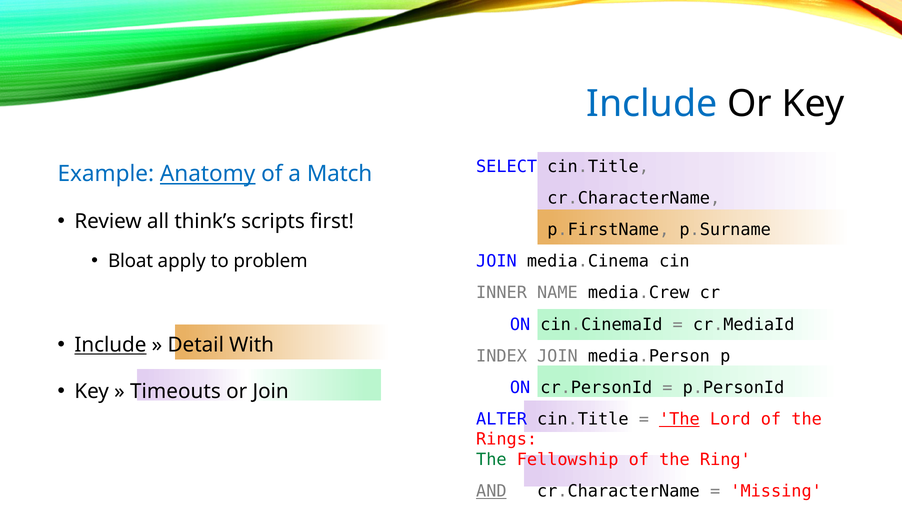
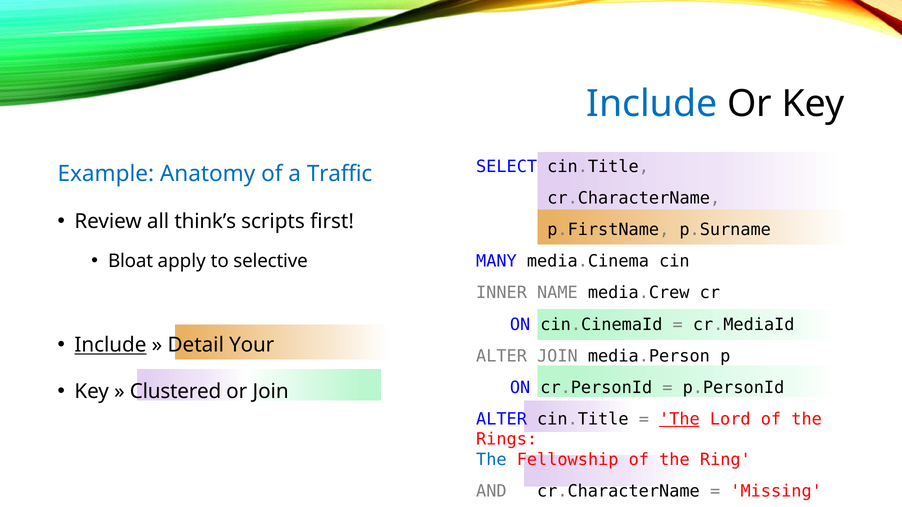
Anatomy underline: present -> none
Match: Match -> Traffic
problem: problem -> selective
JOIN at (496, 262): JOIN -> MANY
With: With -> Your
INDEX at (502, 356): INDEX -> ALTER
Timeouts: Timeouts -> Clustered
The at (491, 460) colour: green -> blue
AND underline: present -> none
